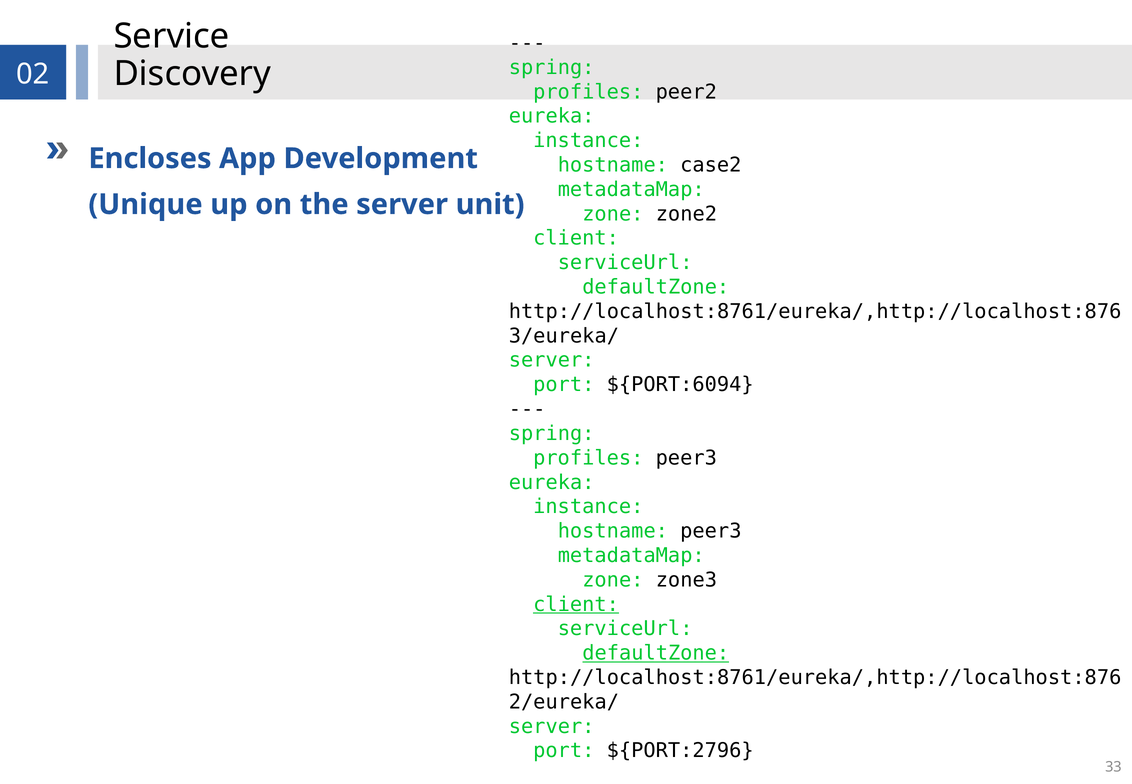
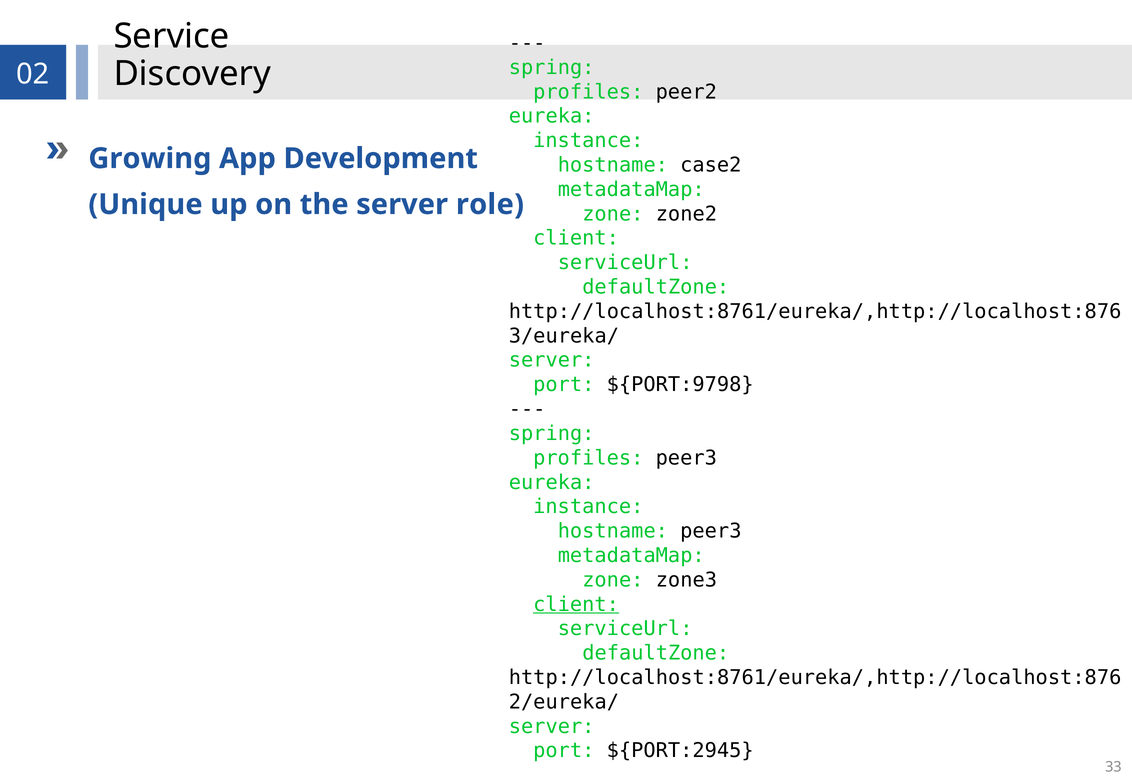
Encloses: Encloses -> Growing
unit: unit -> role
${PORT:6094: ${PORT:6094 -> ${PORT:9798
defaultZone at (656, 653) underline: present -> none
${PORT:2796: ${PORT:2796 -> ${PORT:2945
